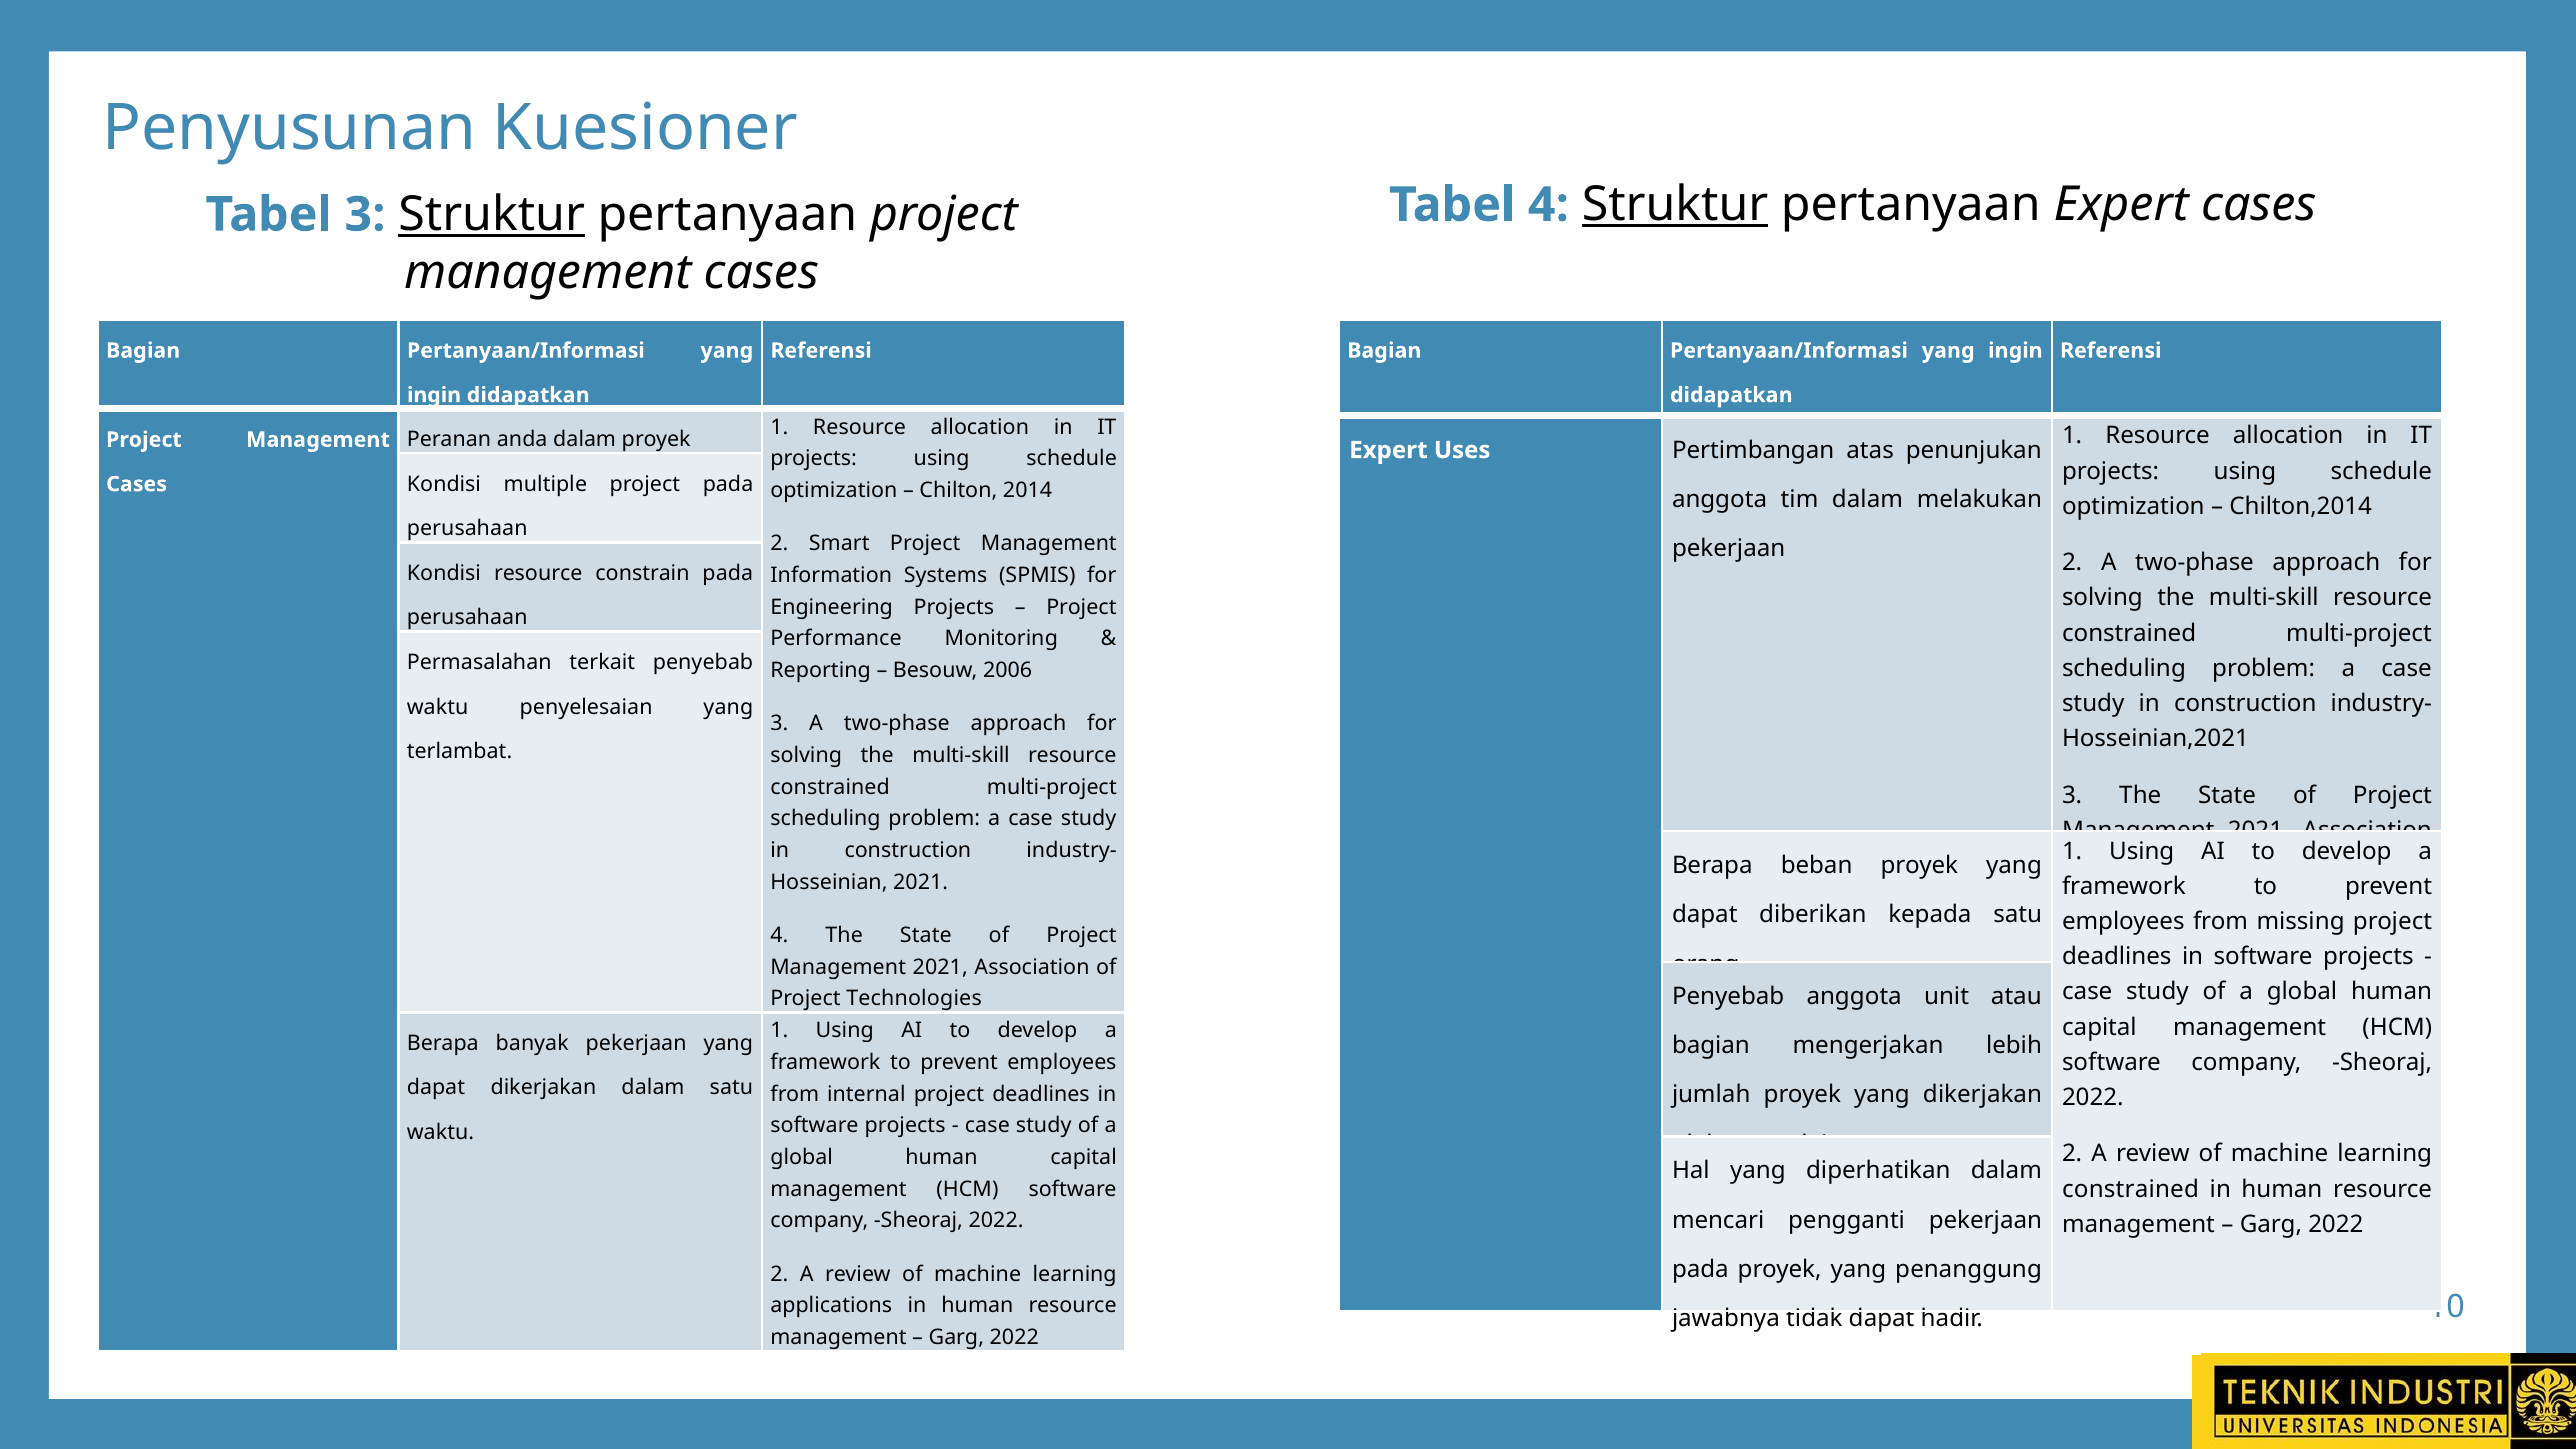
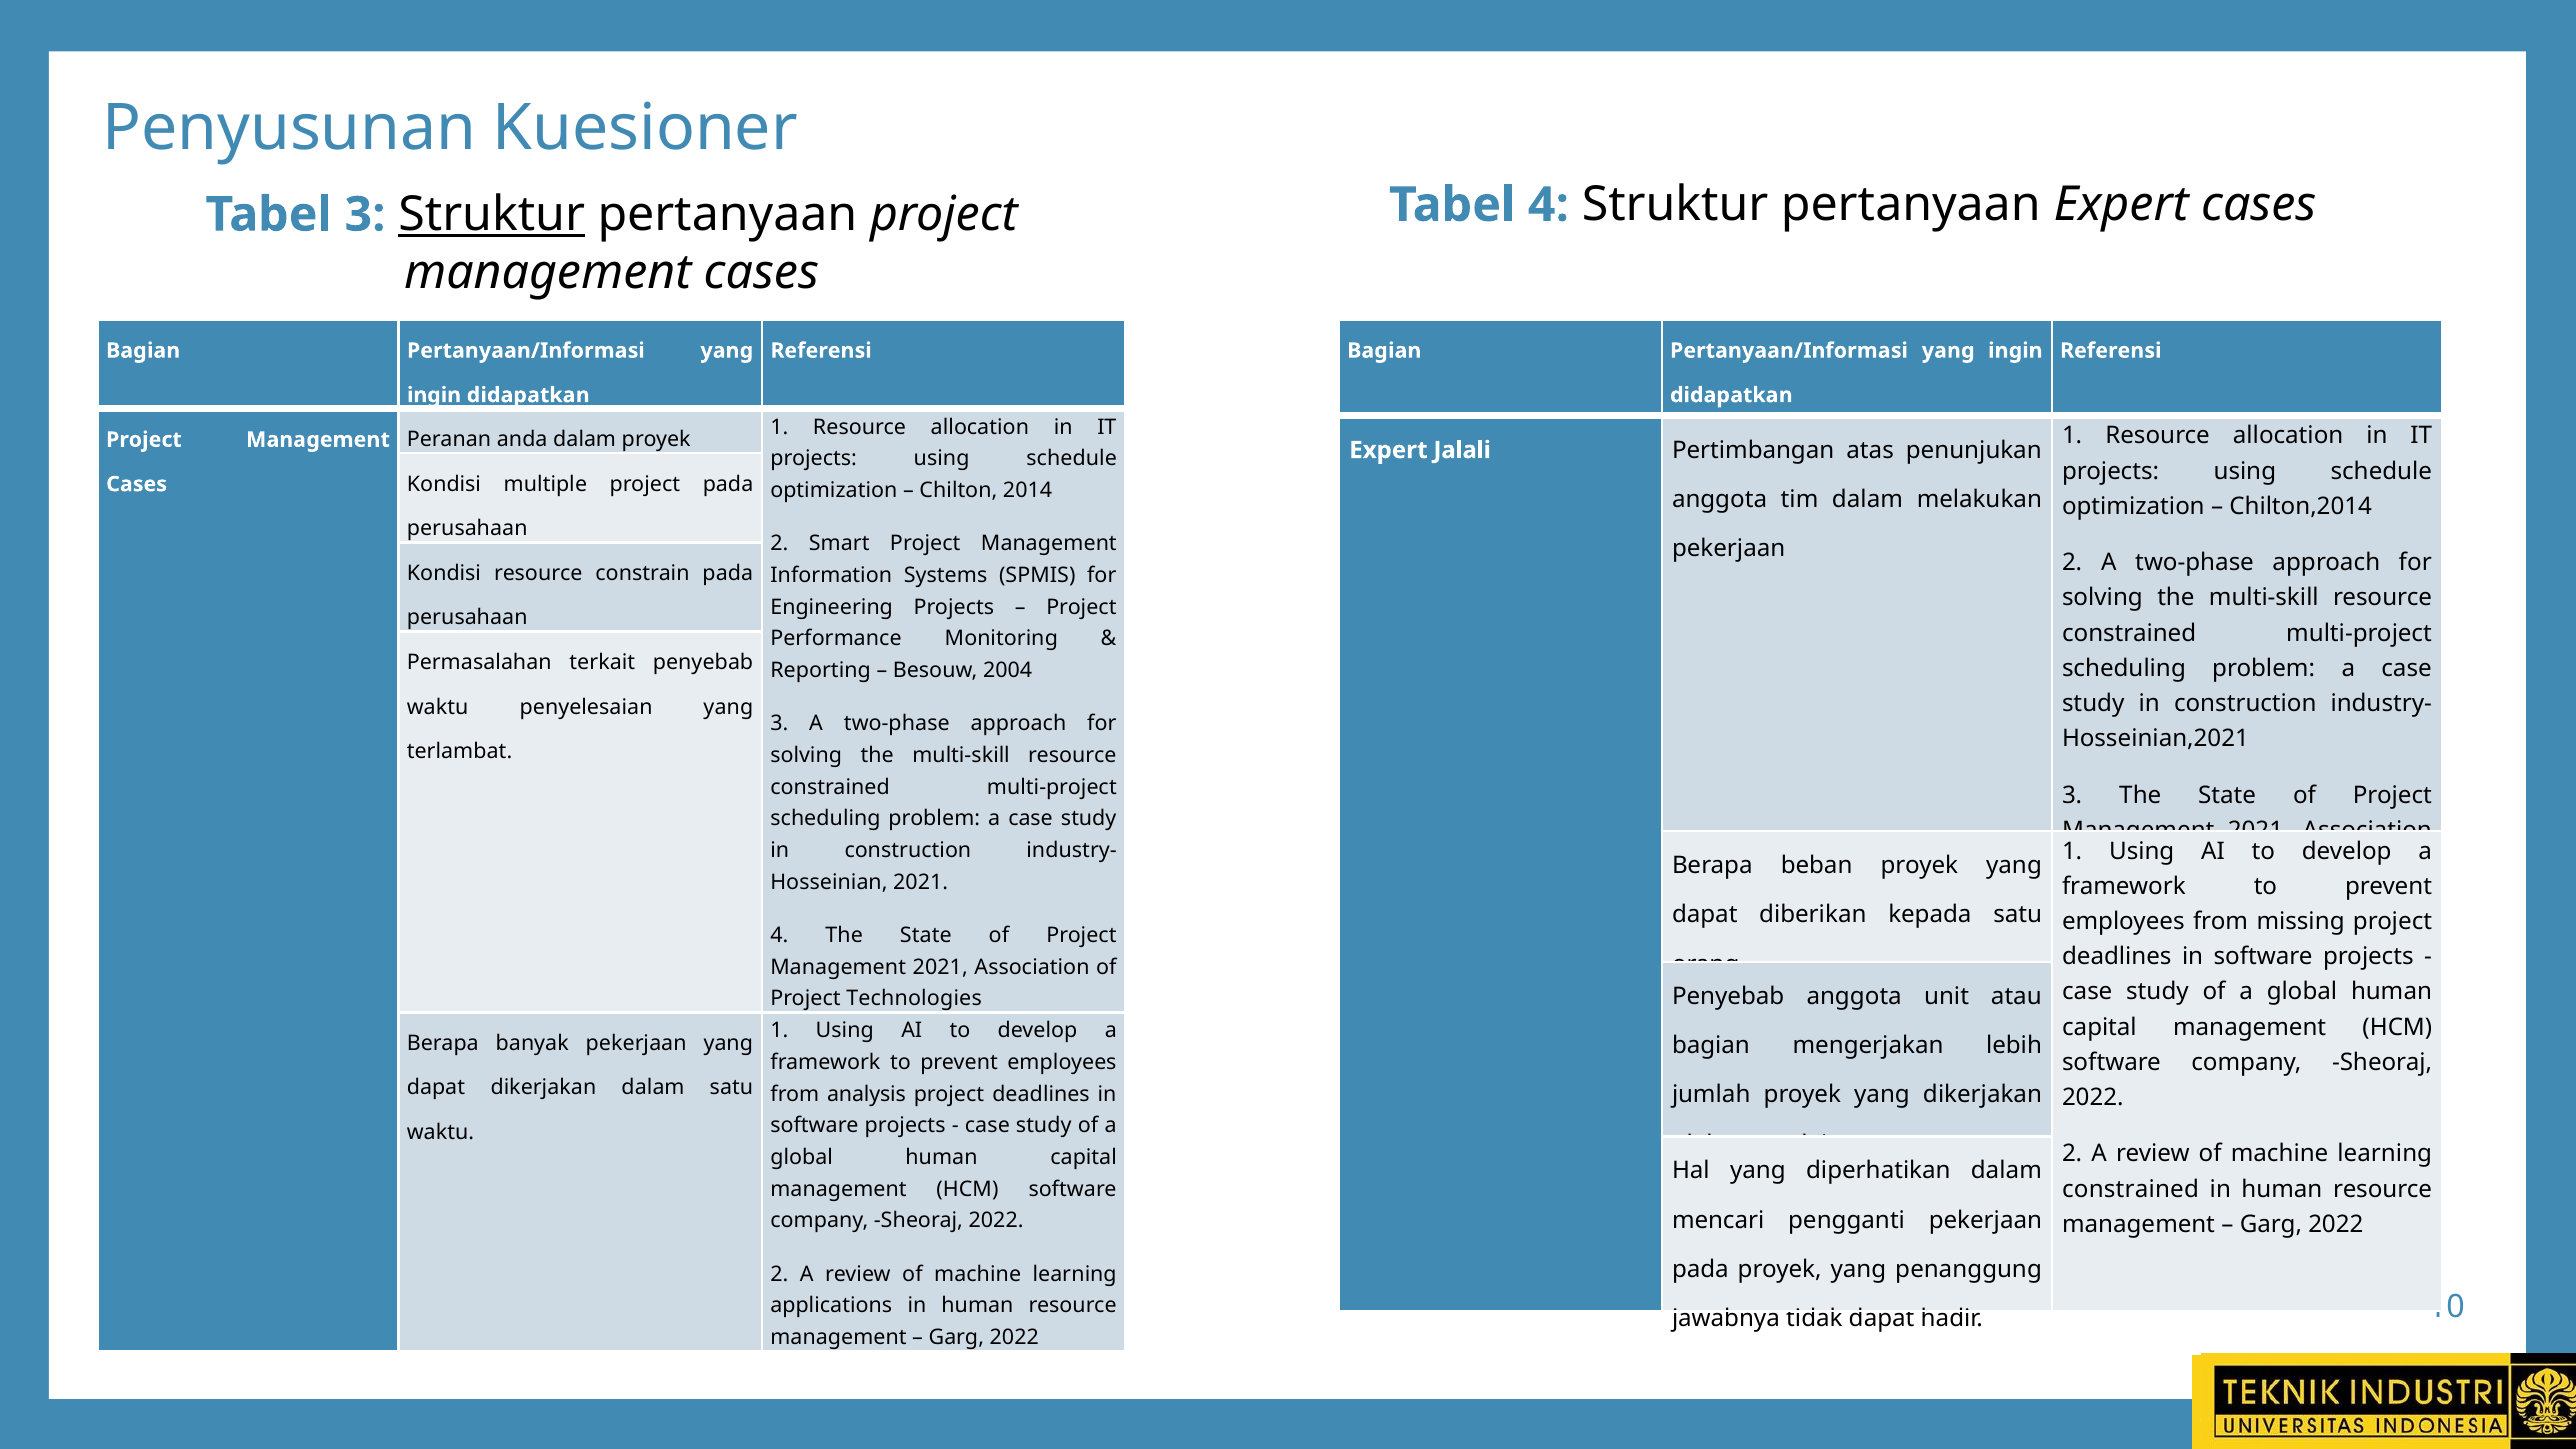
Struktur at (1675, 205) underline: present -> none
Uses: Uses -> Jalali
2006: 2006 -> 2004
internal: internal -> analysis
